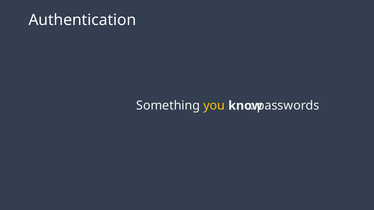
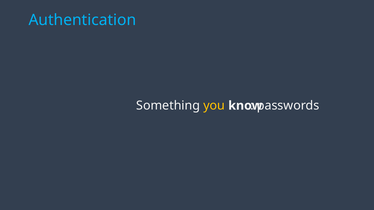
Authentication colour: white -> light blue
